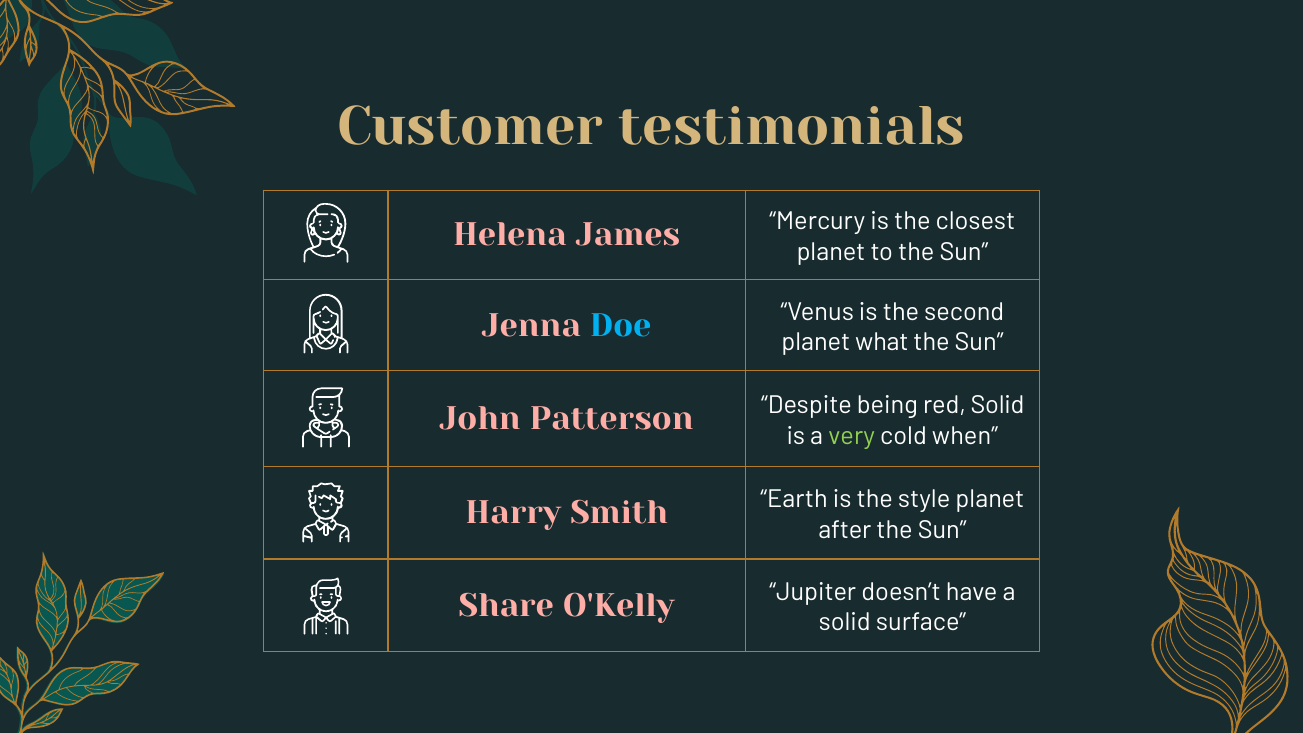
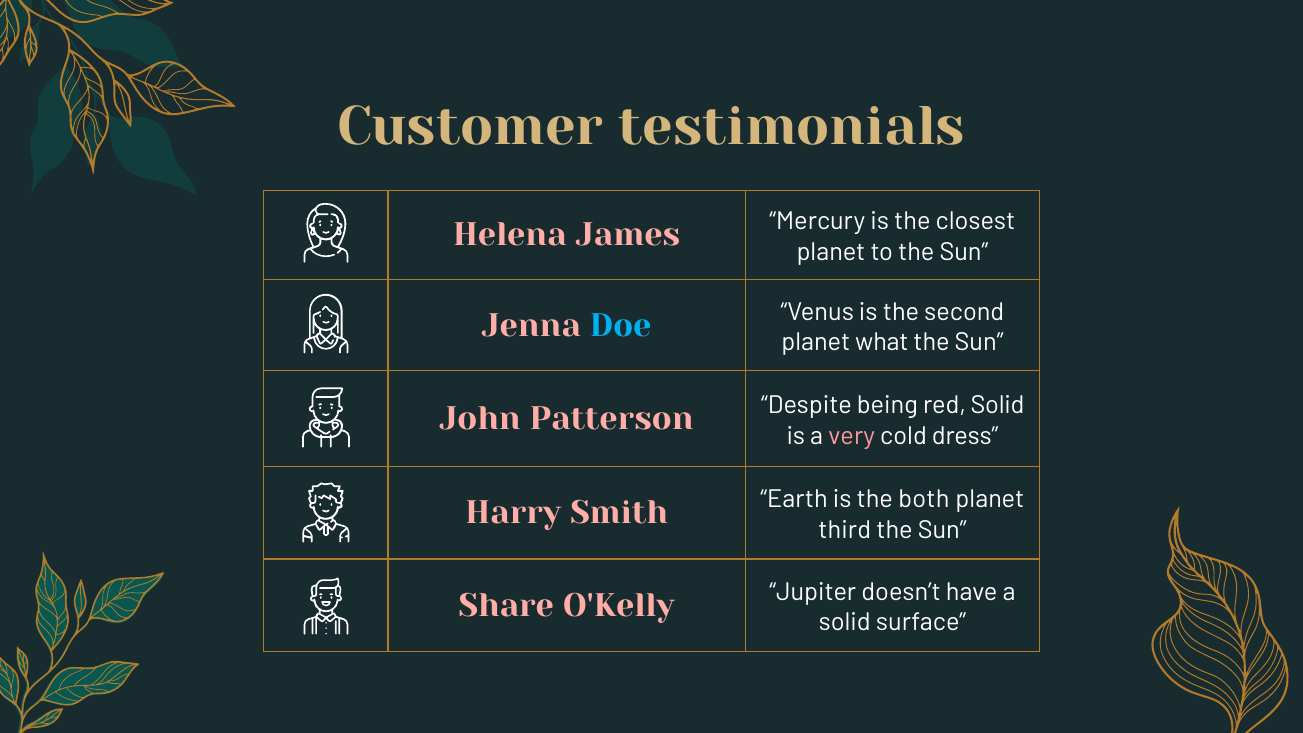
very colour: light green -> pink
when: when -> dress
style: style -> both
after: after -> third
